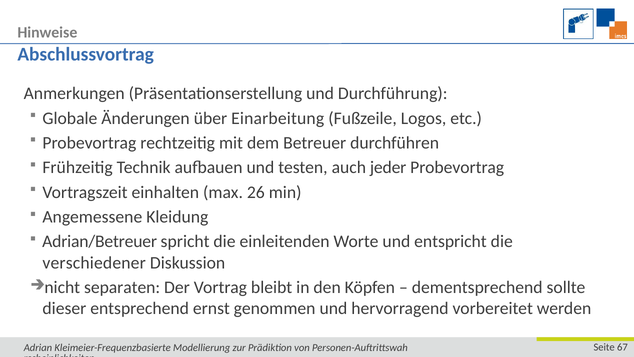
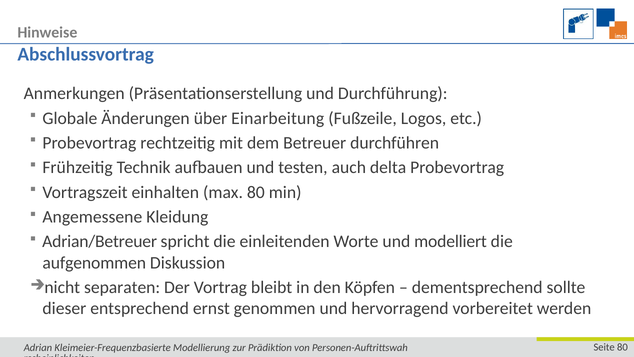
jeder: jeder -> delta
max 26: 26 -> 80
entspricht: entspricht -> modelliert
verschiedener: verschiedener -> aufgenommen
67 at (622, 347): 67 -> 80
